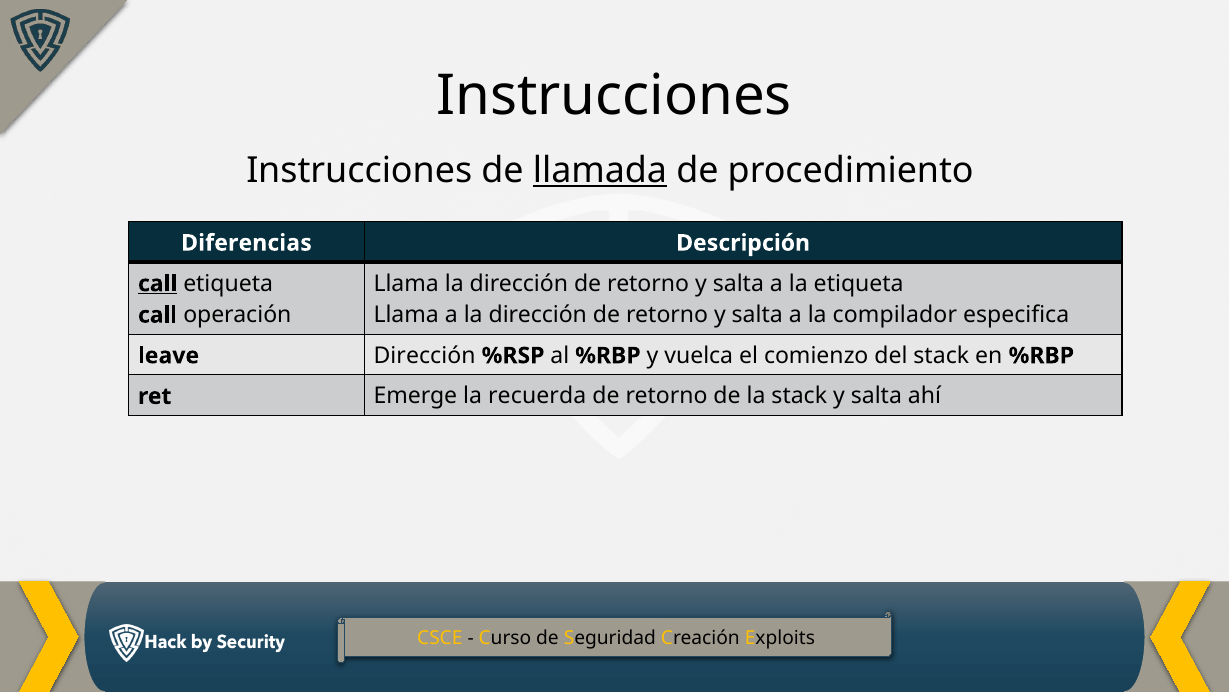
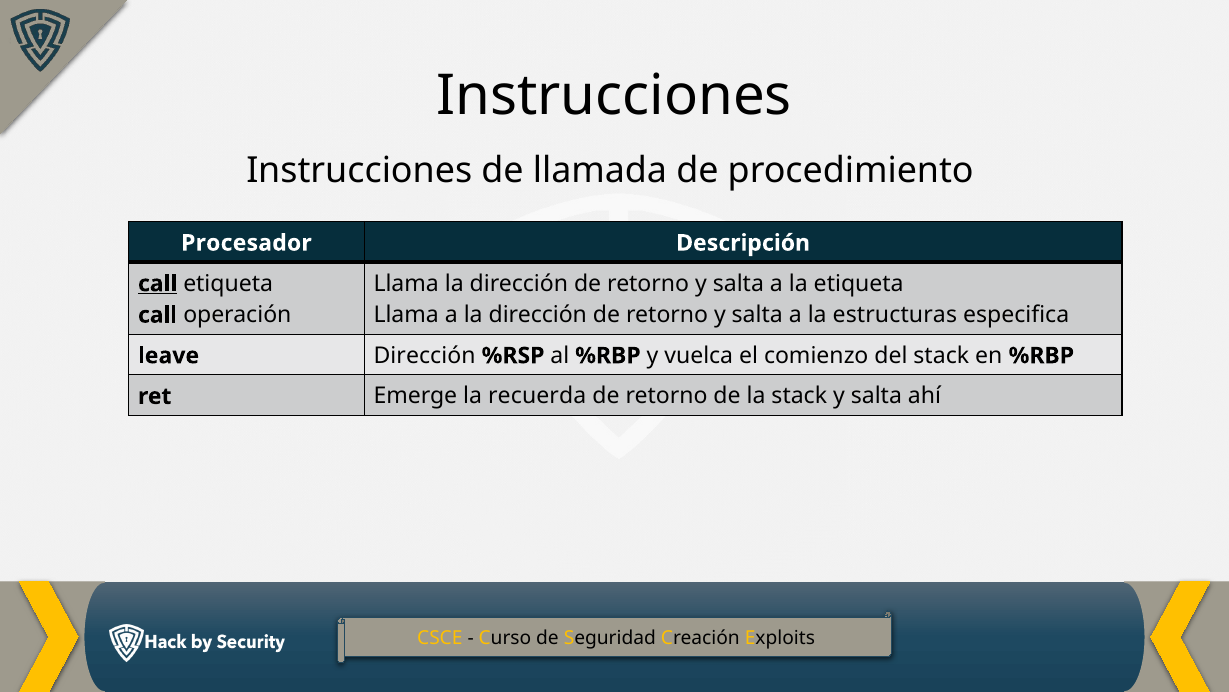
llamada underline: present -> none
Diferencias: Diferencias -> Procesador
compilador: compilador -> estructuras
